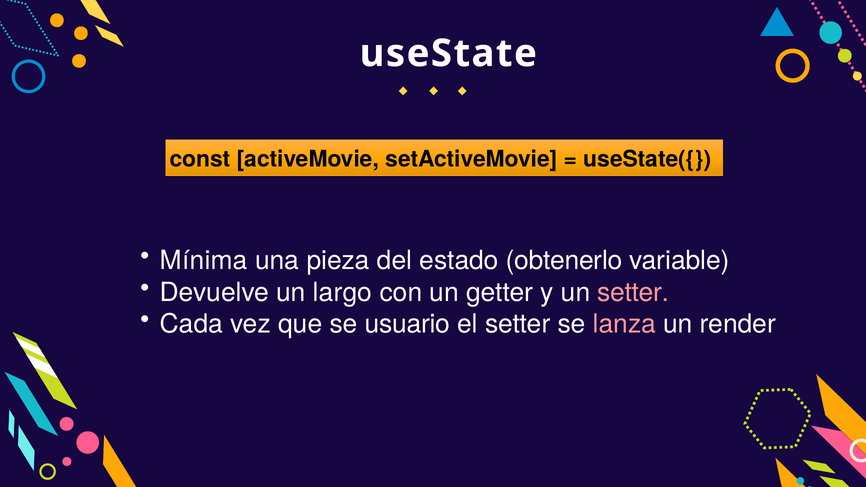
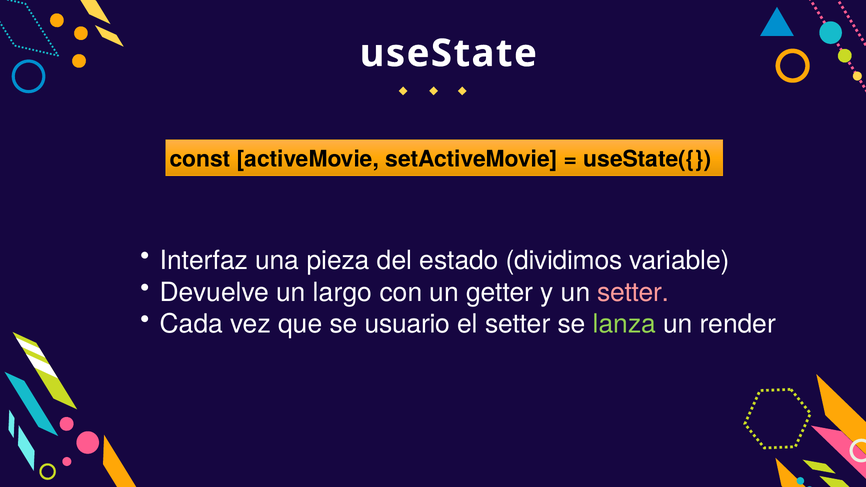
Mínima: Mínima -> Interfaz
obtenerlo: obtenerlo -> dividimos
lanza colour: pink -> light green
